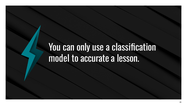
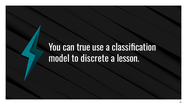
only: only -> true
accurate: accurate -> discrete
